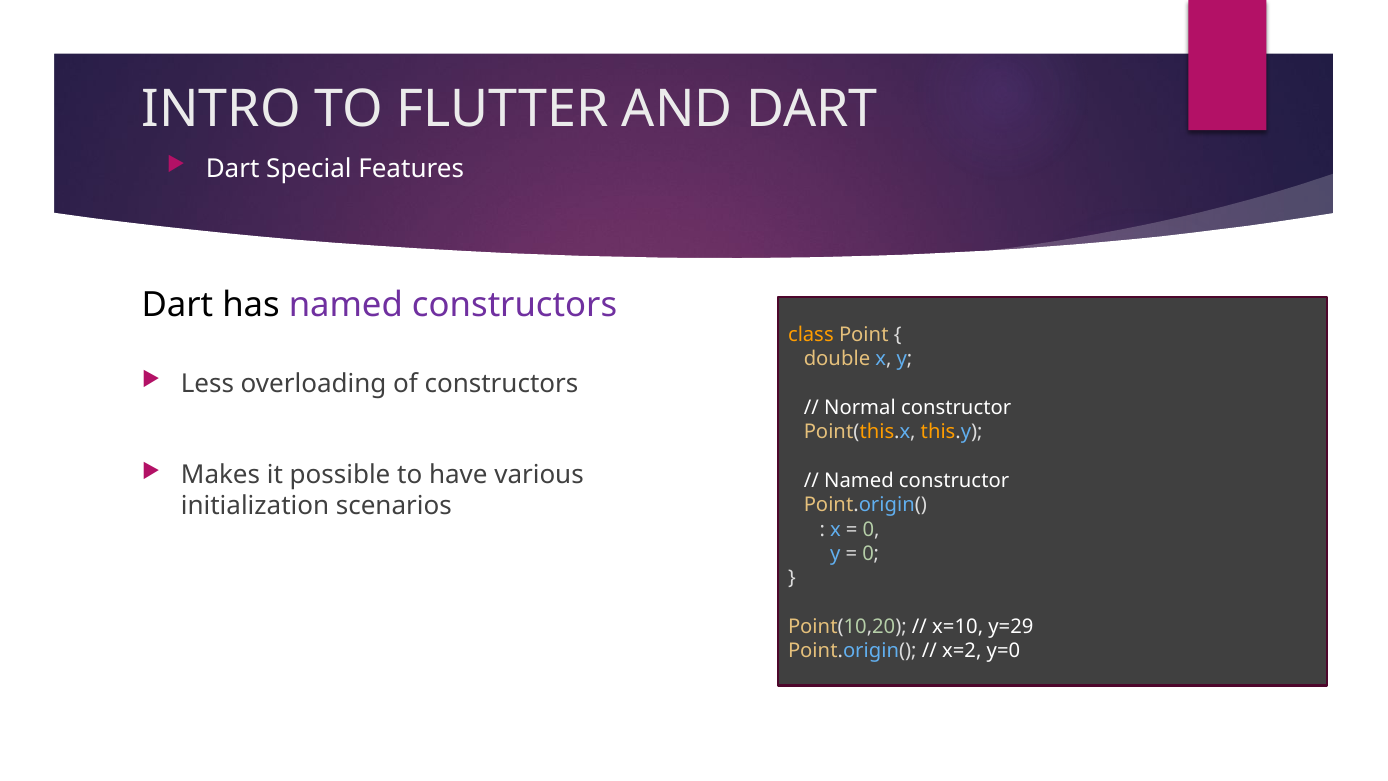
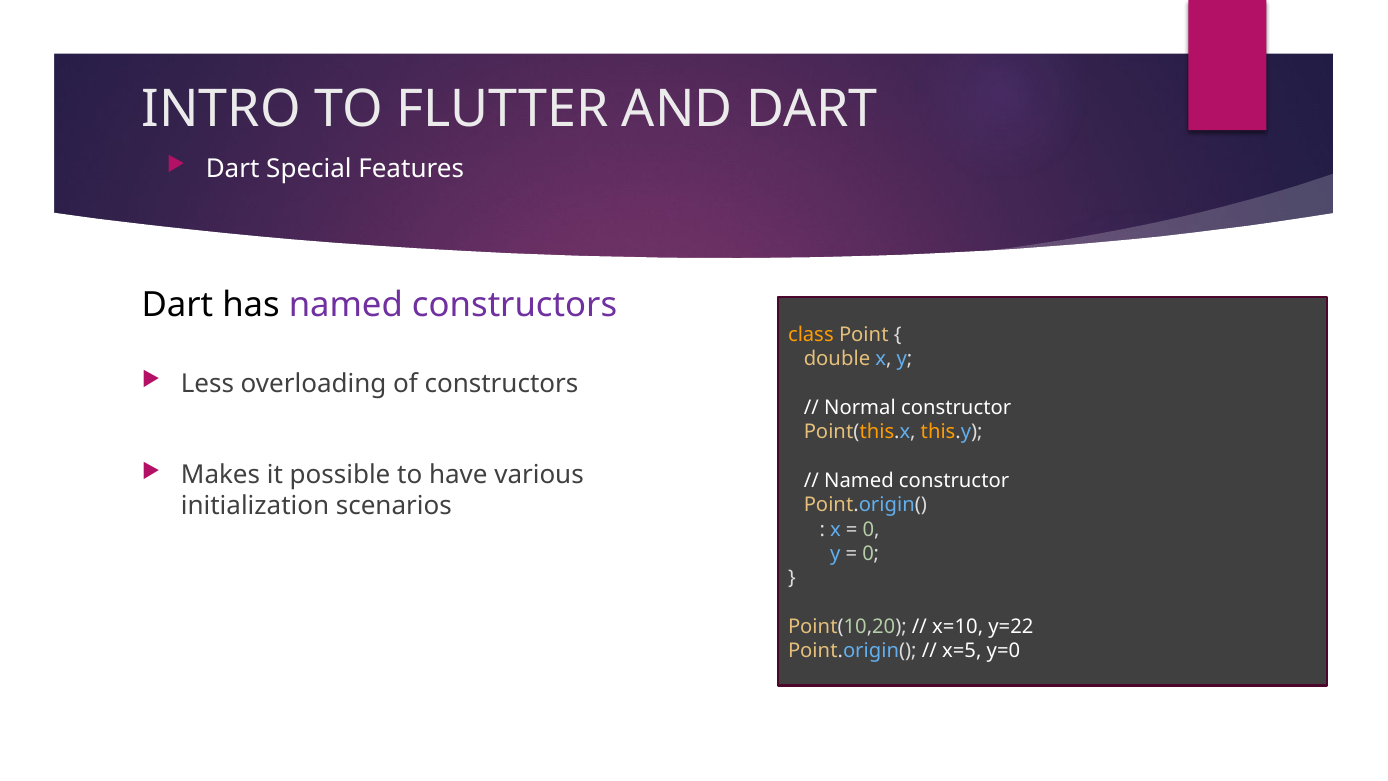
y=29: y=29 -> y=22
x=2: x=2 -> x=5
